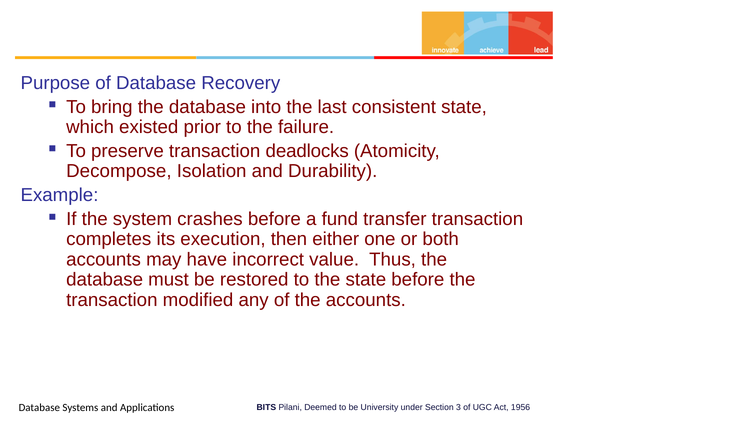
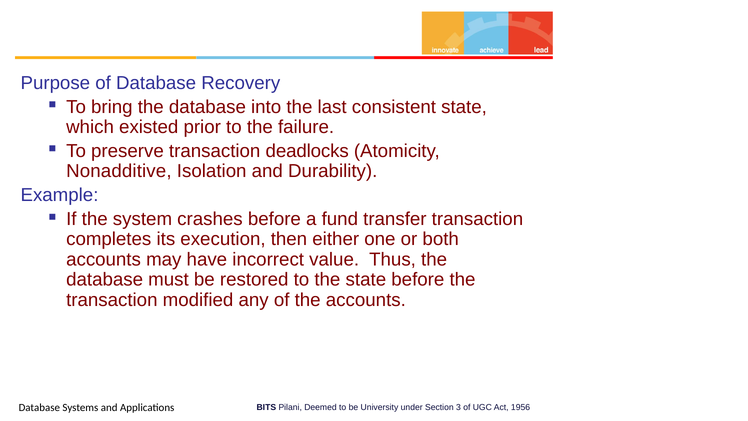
Decompose: Decompose -> Nonadditive
